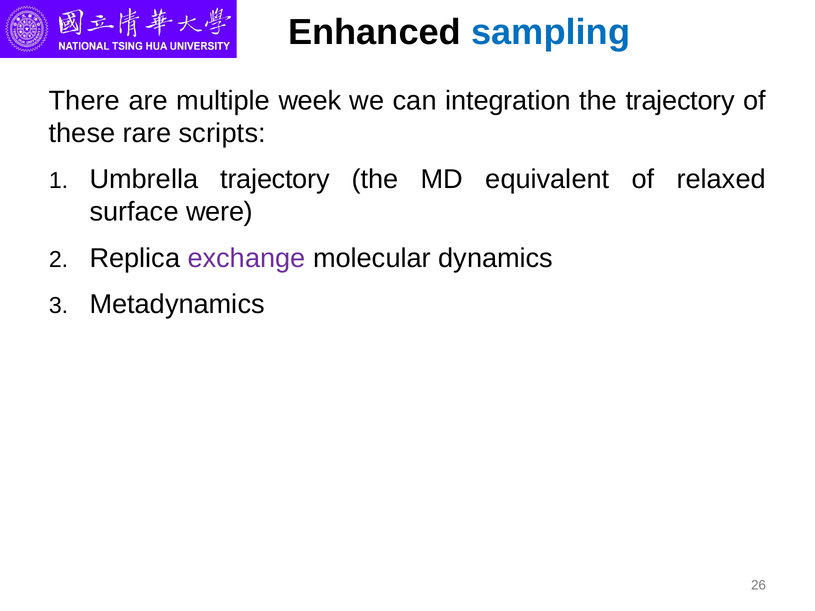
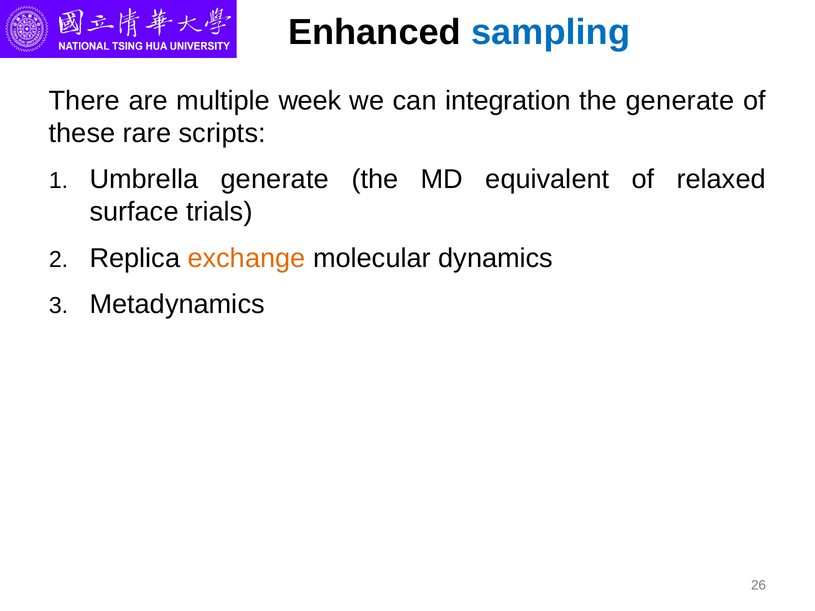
the trajectory: trajectory -> generate
Umbrella trajectory: trajectory -> generate
were: were -> trials
exchange colour: purple -> orange
